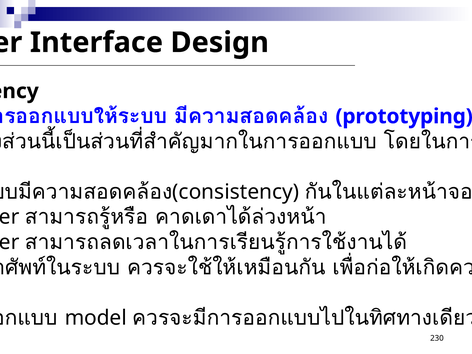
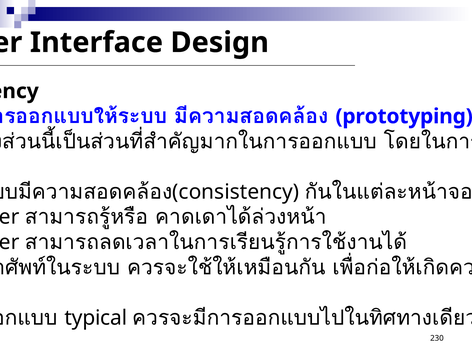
model: model -> typical
